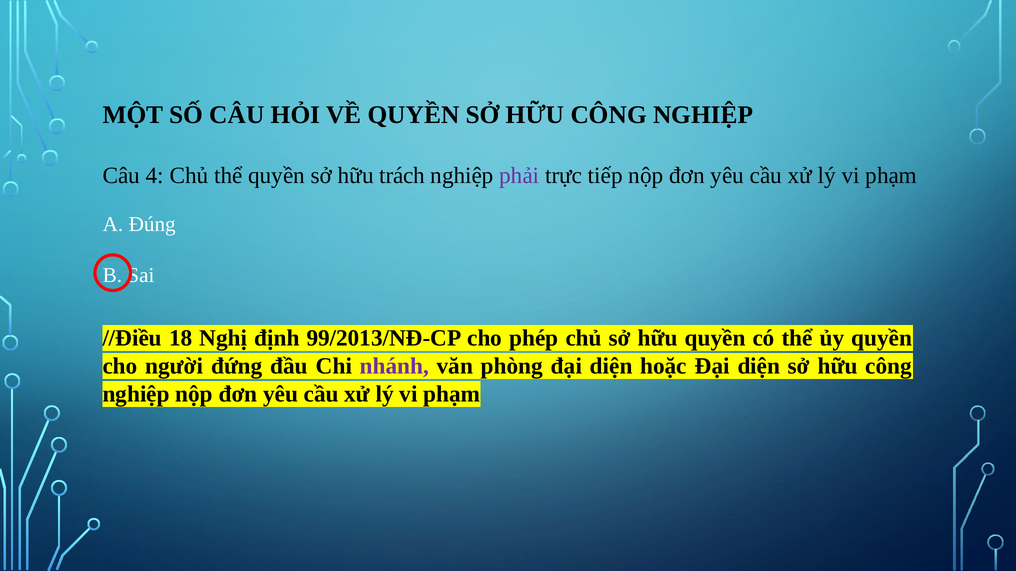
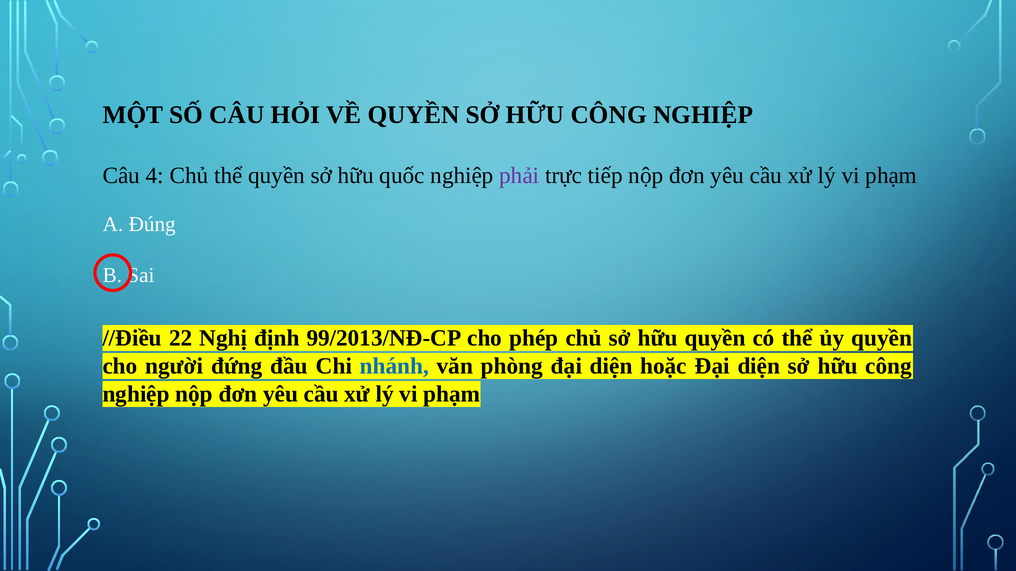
trách: trách -> quốc
18: 18 -> 22
nhánh colour: purple -> blue
